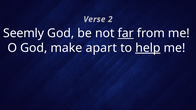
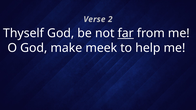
Seemly: Seemly -> Thyself
apart: apart -> meek
help underline: present -> none
